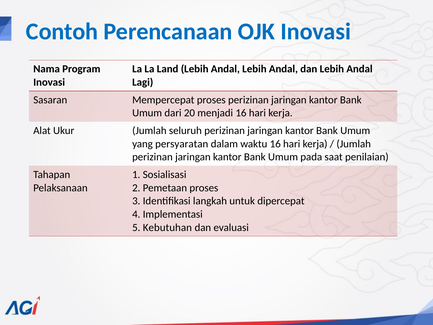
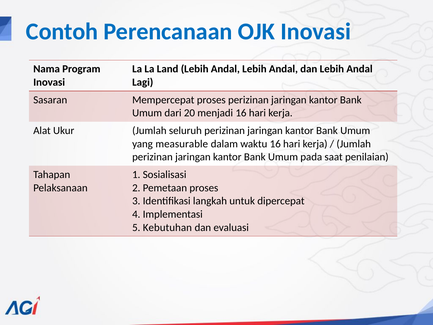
persyaratan: persyaratan -> measurable
